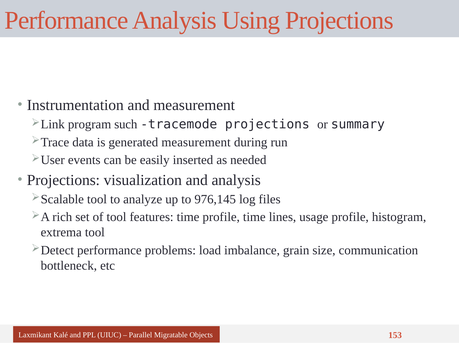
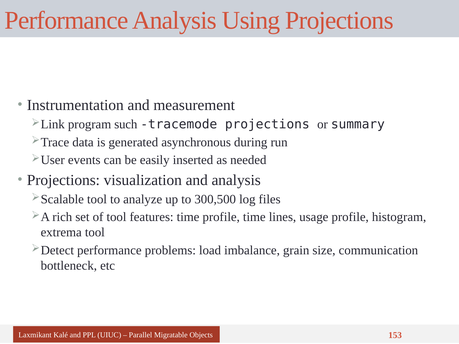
generated measurement: measurement -> asynchronous
976,145: 976,145 -> 300,500
